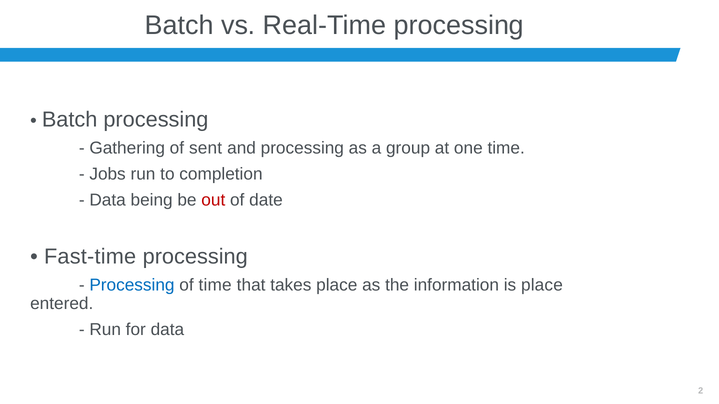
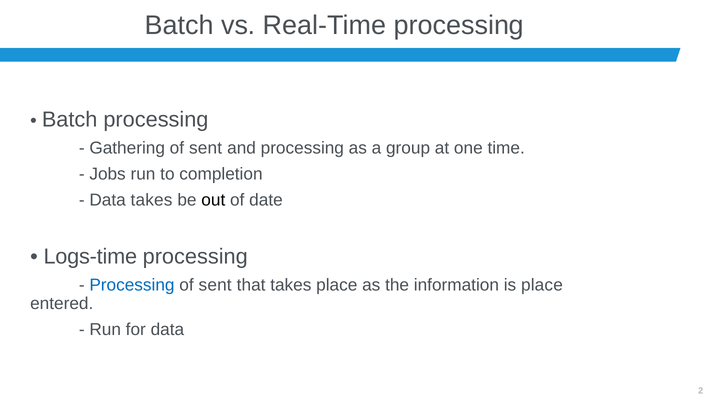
Data being: being -> takes
out colour: red -> black
Fast-time: Fast-time -> Logs-time
time at (215, 285): time -> sent
